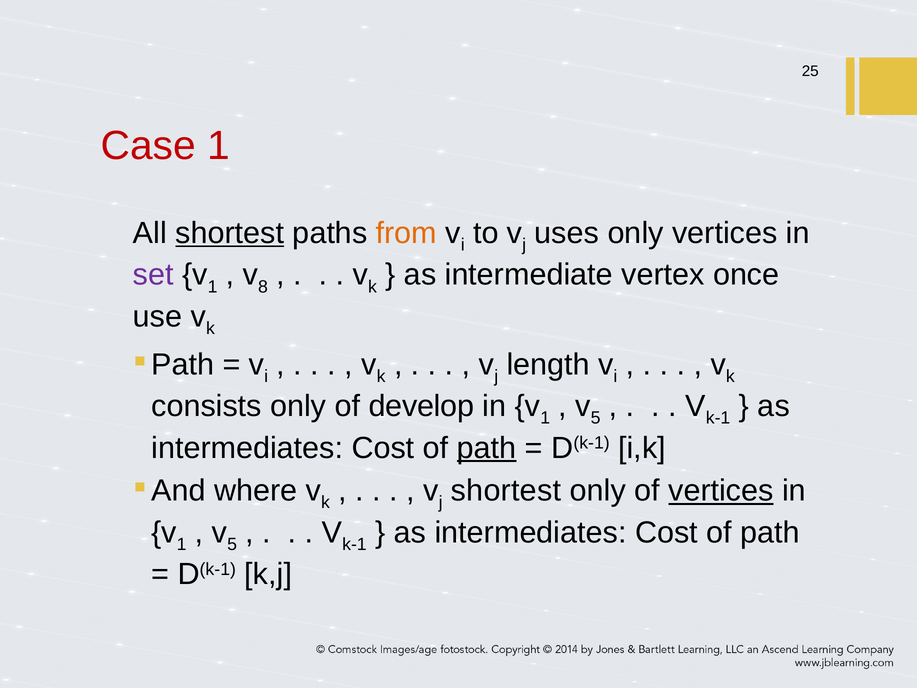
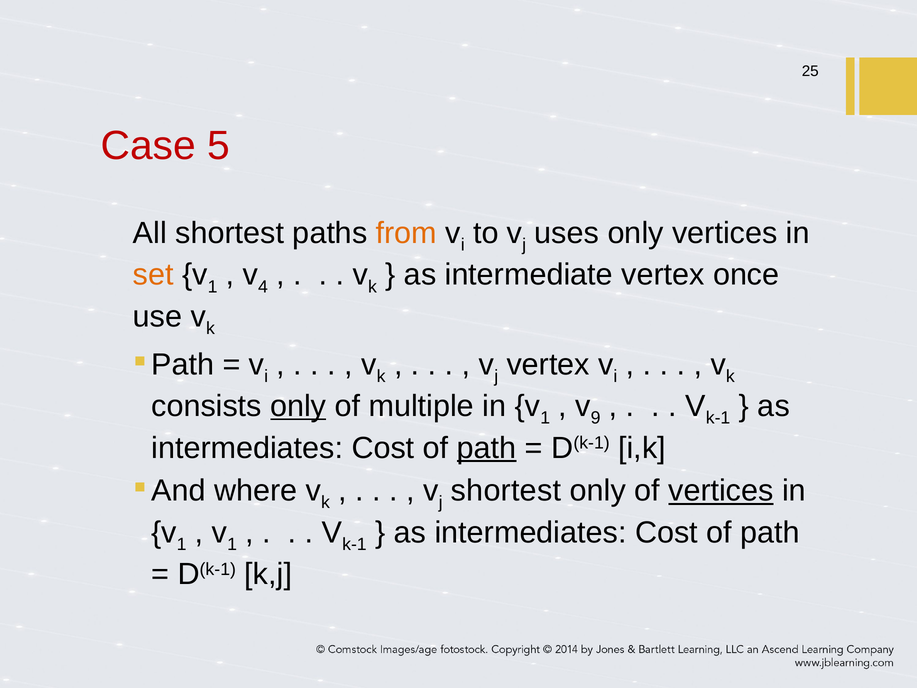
Case 1: 1 -> 5
shortest at (230, 233) underline: present -> none
set colour: purple -> orange
8: 8 -> 4
length at (548, 364): length -> vertex
only at (298, 406) underline: none -> present
develop: develop -> multiple
5 at (596, 418): 5 -> 9
5 at (232, 544): 5 -> 1
